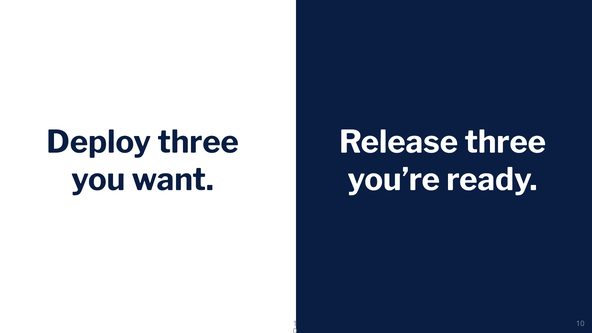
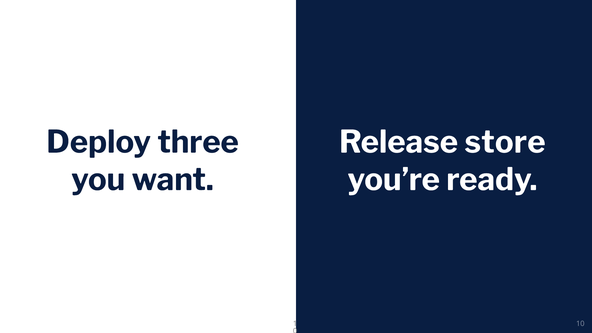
Release three: three -> store
